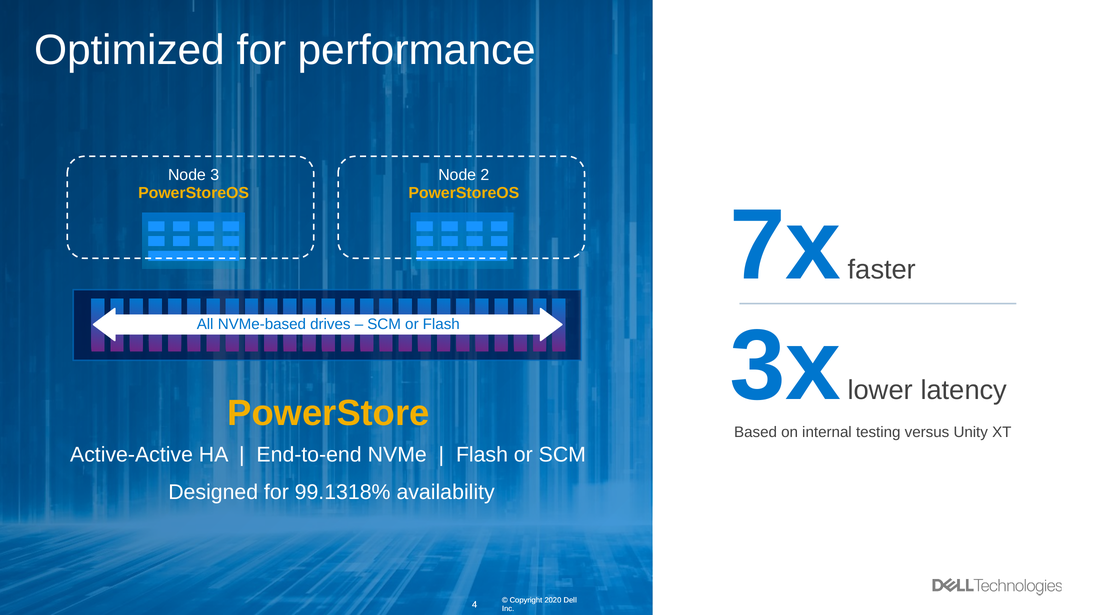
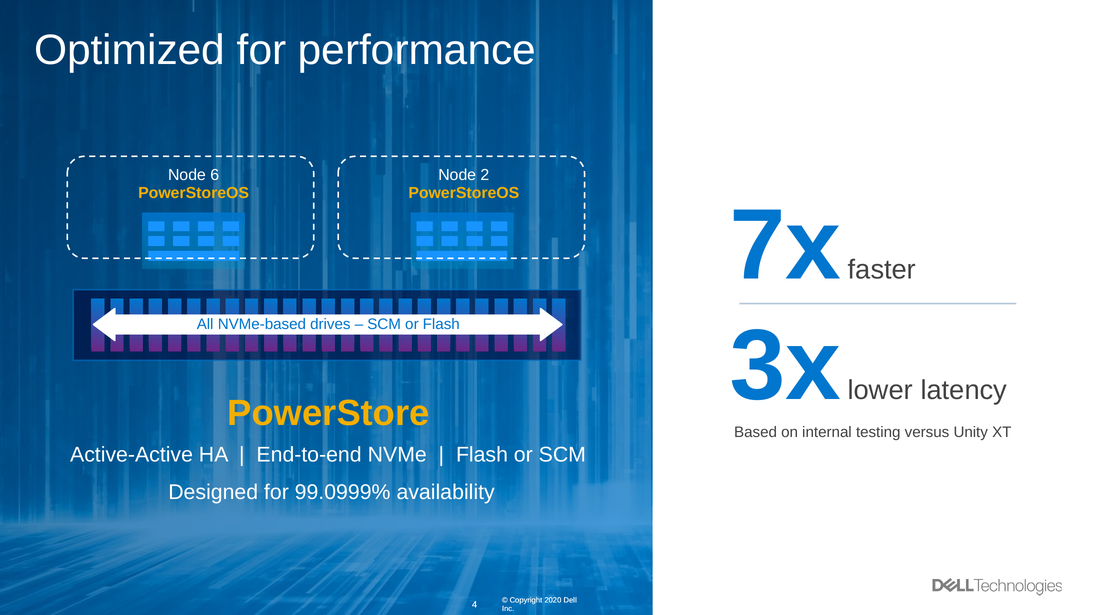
3: 3 -> 6
99.1318%: 99.1318% -> 99.0999%
